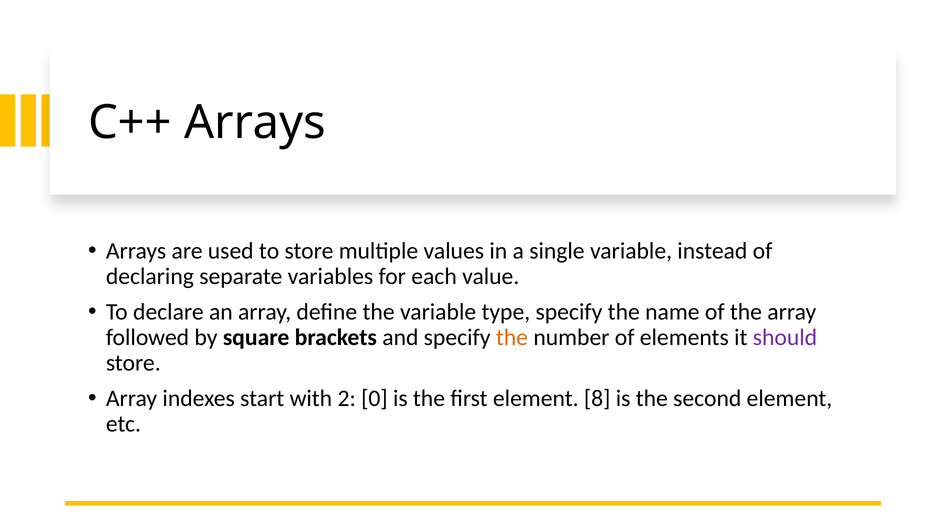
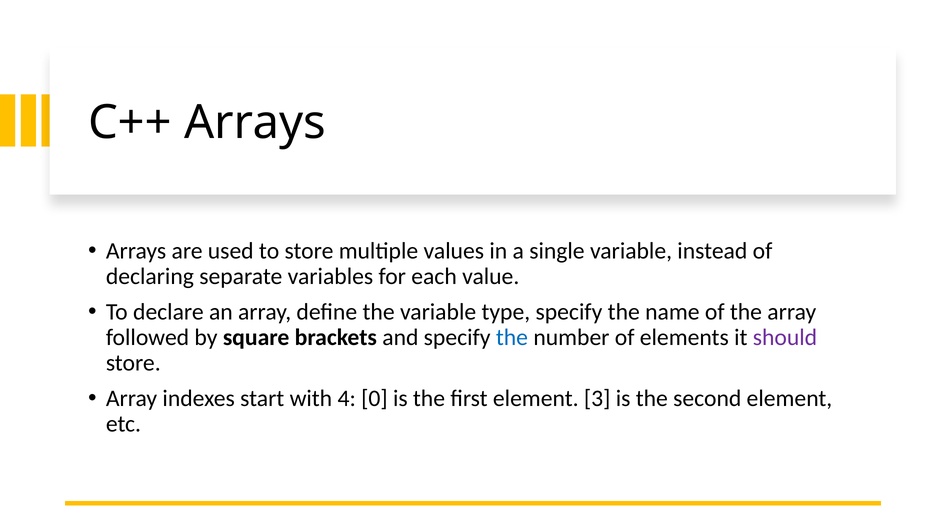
the at (512, 338) colour: orange -> blue
2: 2 -> 4
8: 8 -> 3
